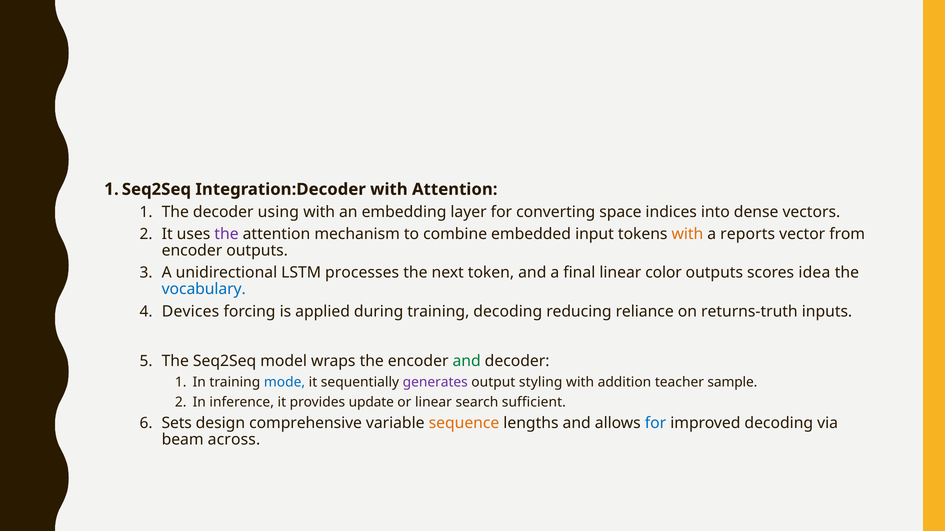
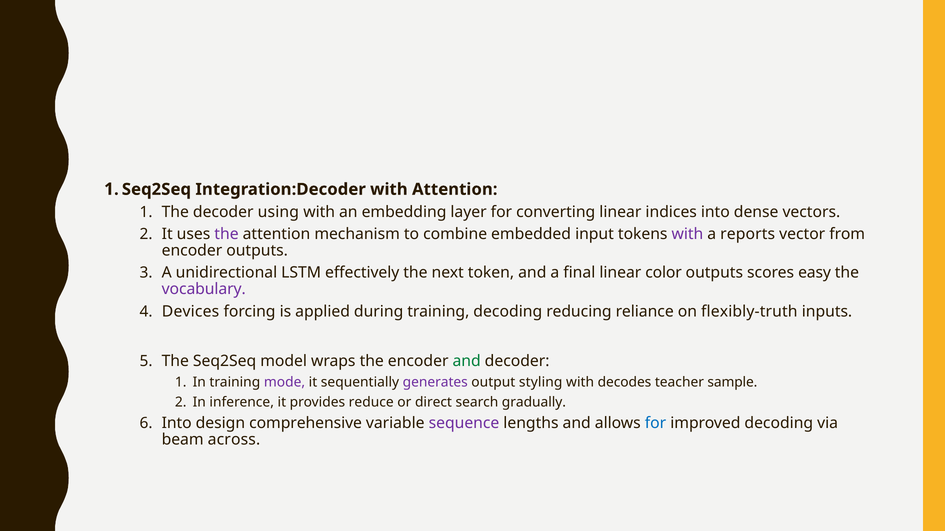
converting space: space -> linear
with at (687, 234) colour: orange -> purple
processes: processes -> effectively
idea: idea -> easy
vocabulary colour: blue -> purple
returns-truth: returns-truth -> flexibly-truth
mode colour: blue -> purple
addition: addition -> decodes
update: update -> reduce
or linear: linear -> direct
sufficient: sufficient -> gradually
Sets at (177, 424): Sets -> Into
sequence colour: orange -> purple
